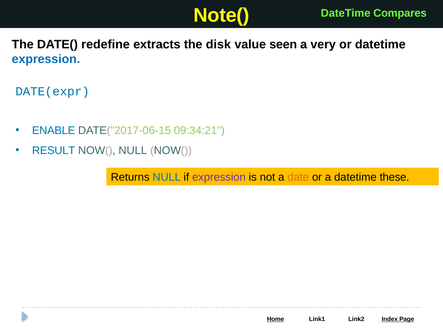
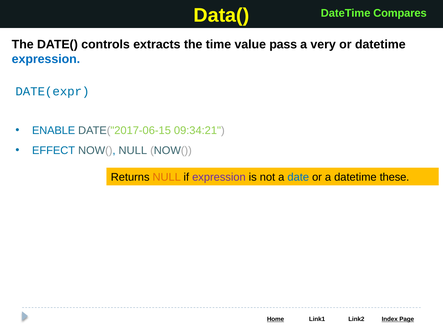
Note(: Note( -> Data(
redefine: redefine -> controls
disk: disk -> time
seen: seen -> pass
RESULT: RESULT -> EFFECT
NULL at (167, 177) colour: blue -> orange
date colour: orange -> blue
